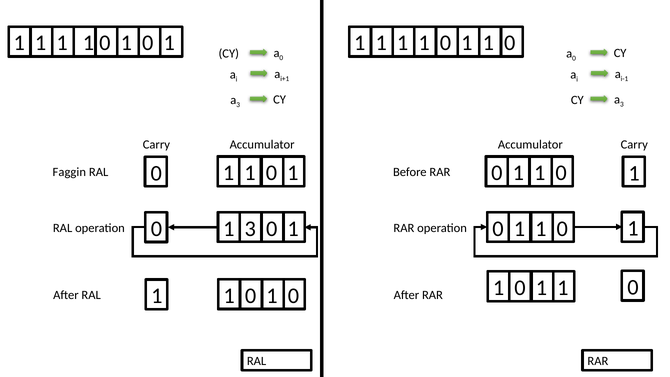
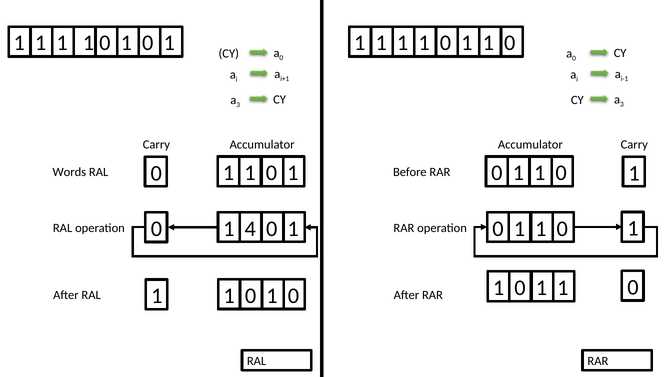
Faggin: Faggin -> Words
1 3: 3 -> 4
